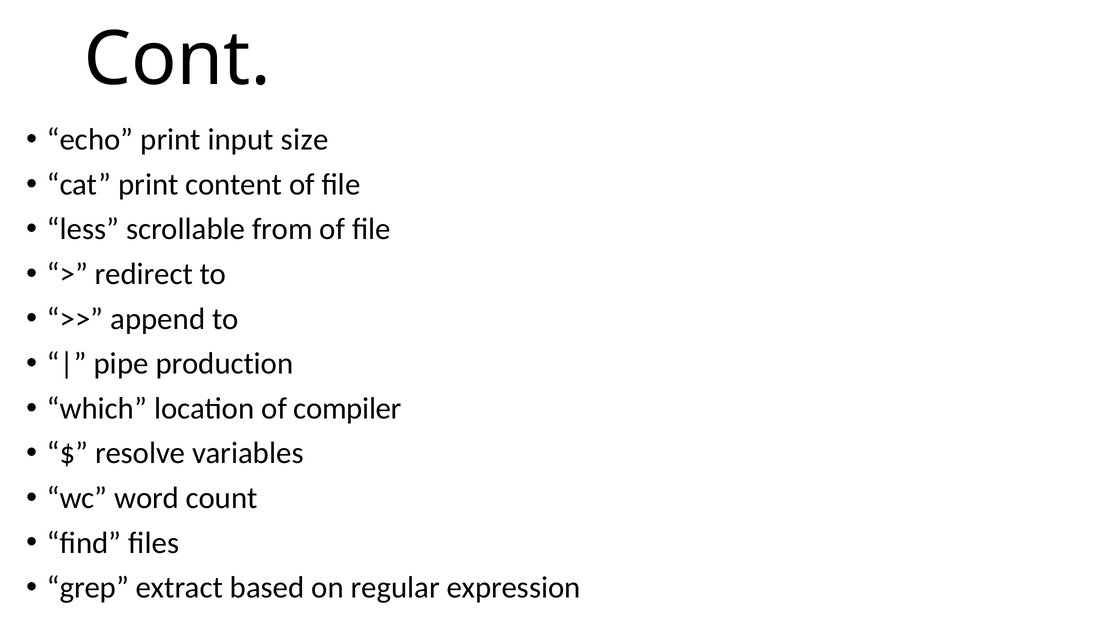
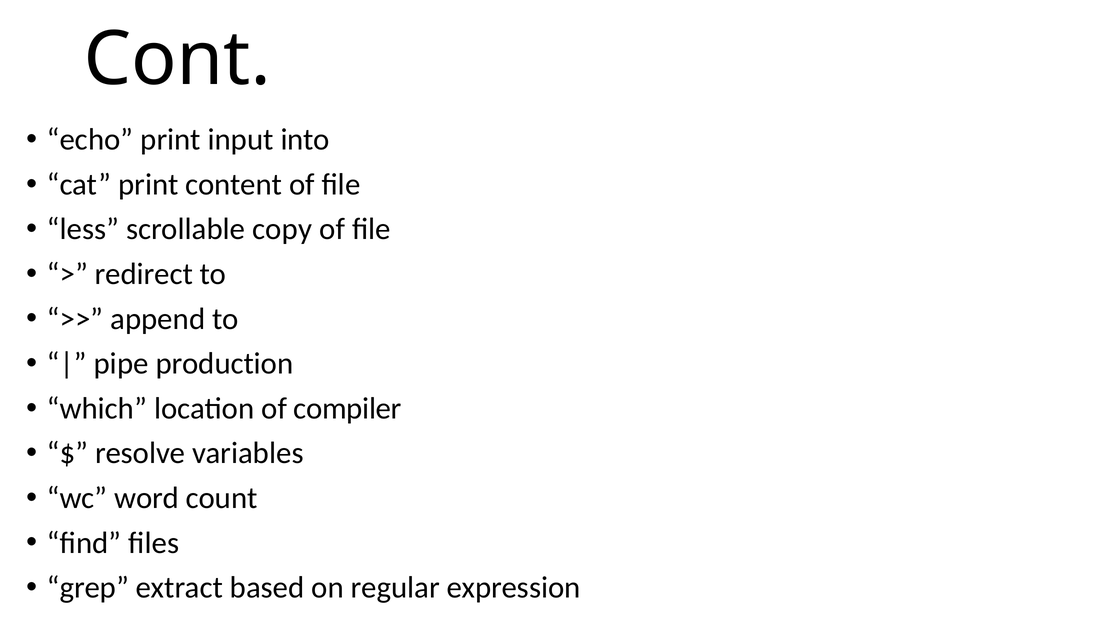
size: size -> into
from: from -> copy
